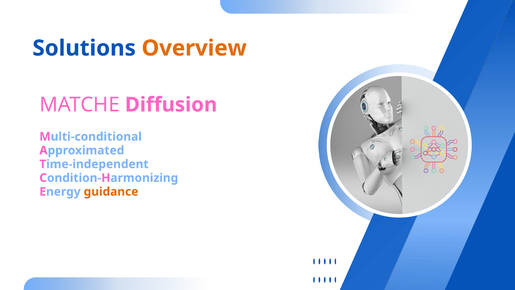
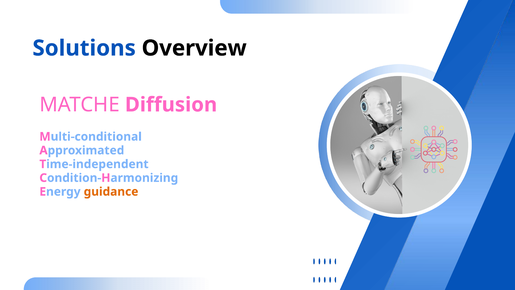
Overview colour: orange -> black
